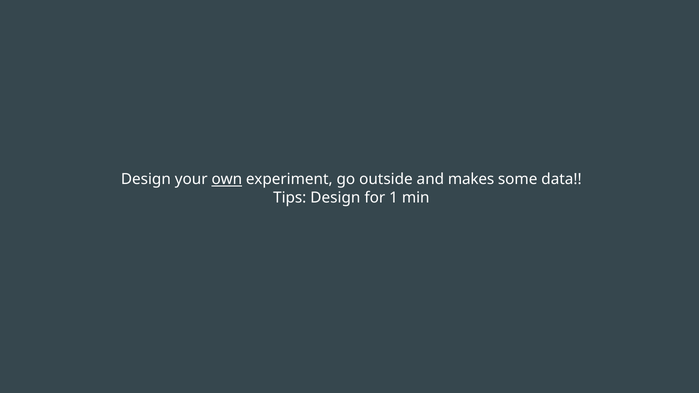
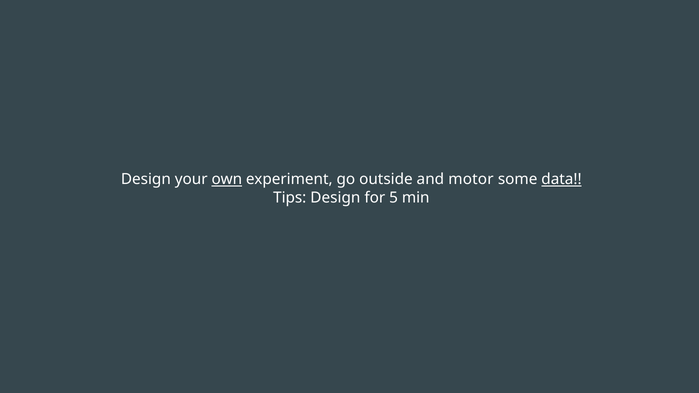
makes: makes -> motor
data underline: none -> present
1: 1 -> 5
